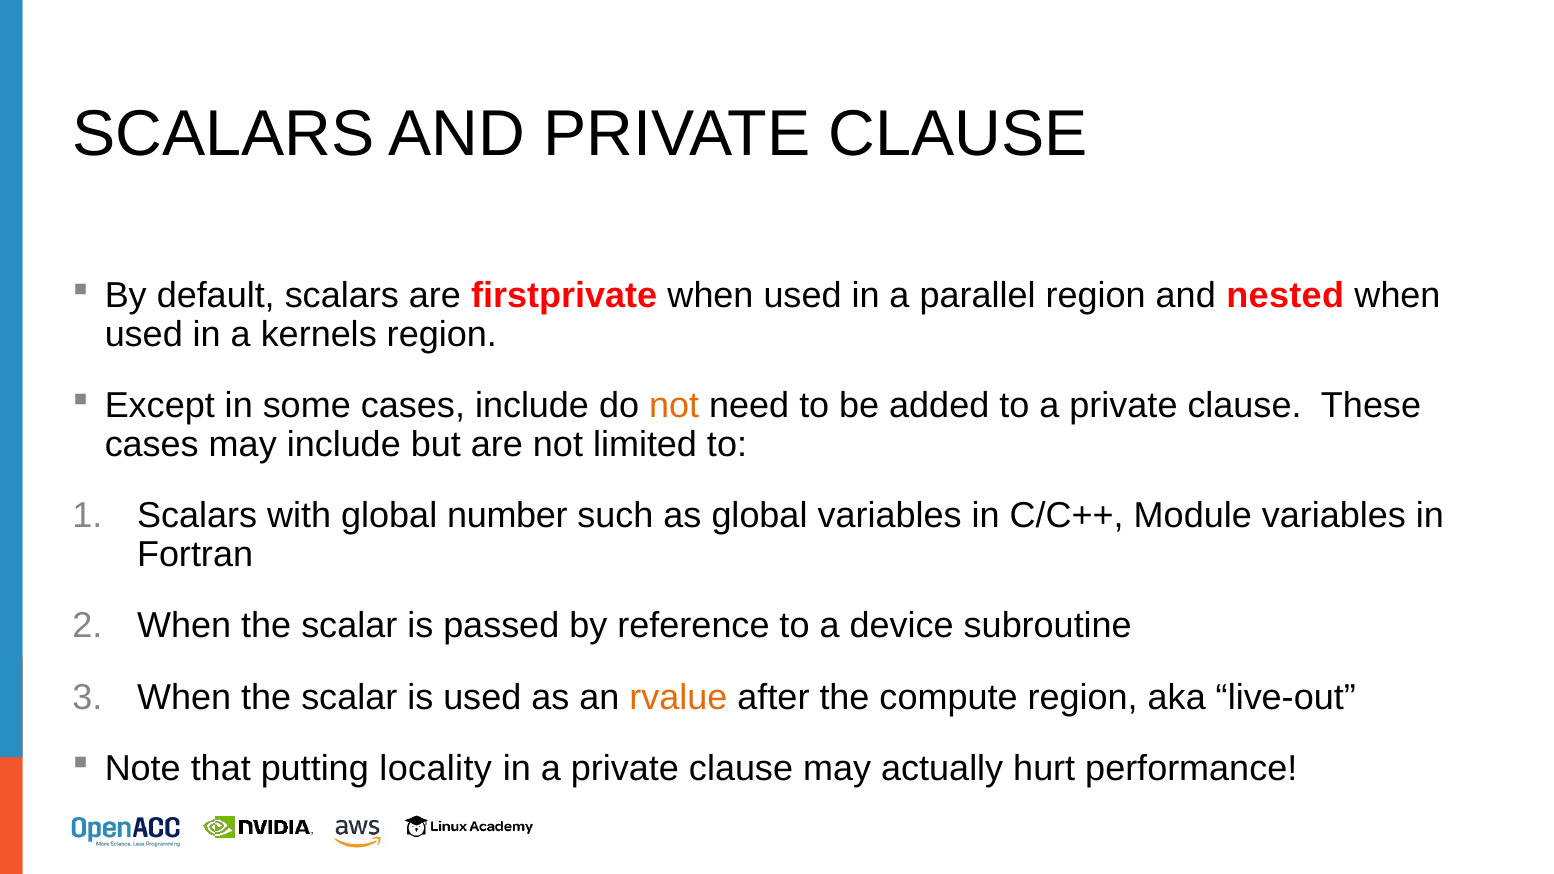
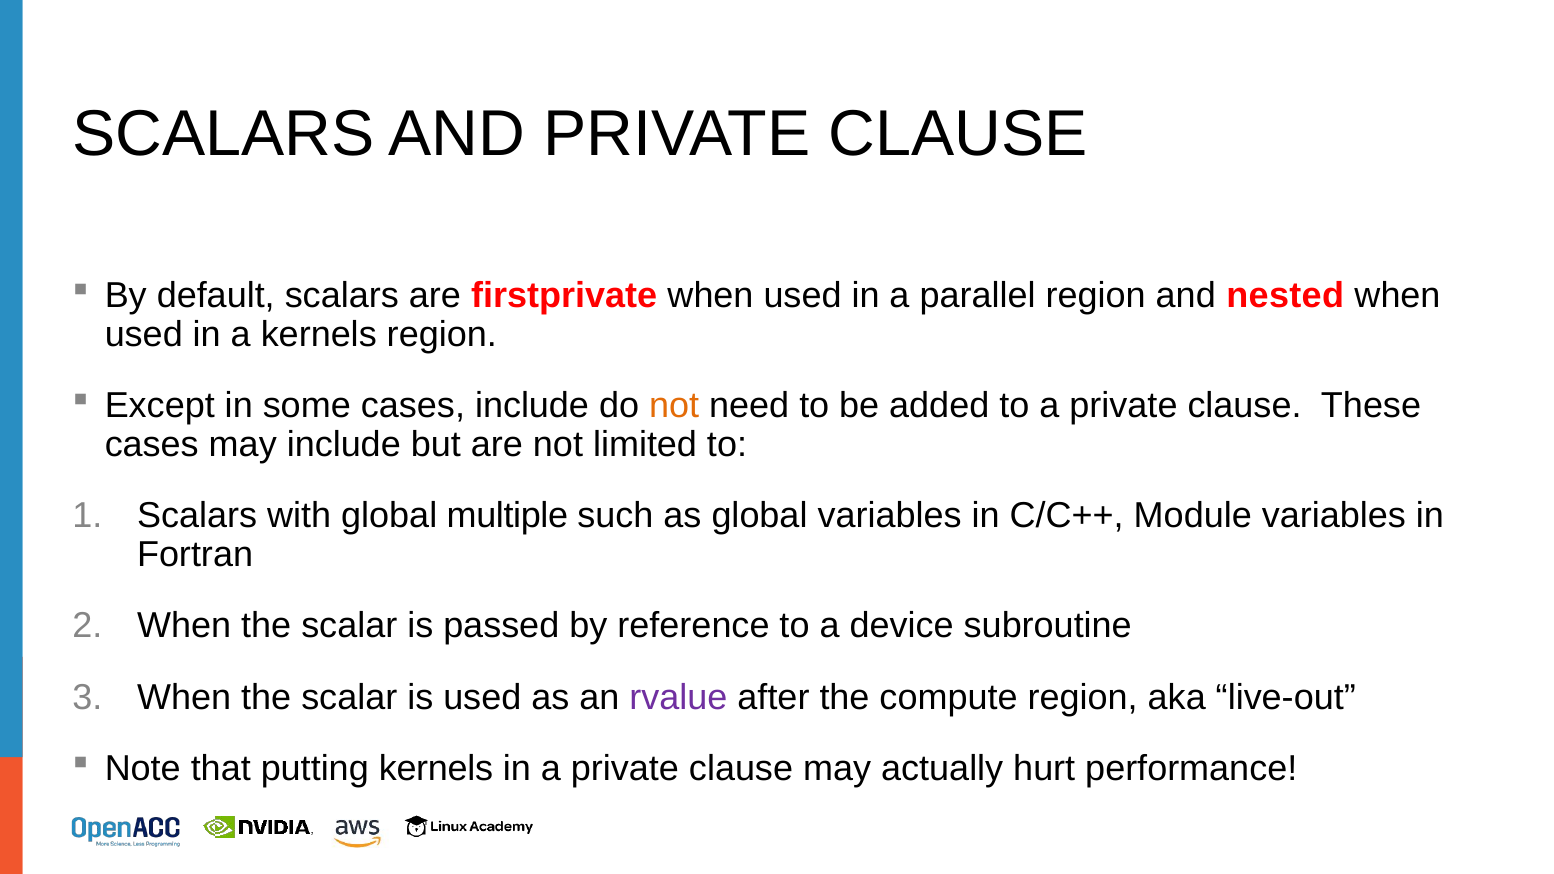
number: number -> multiple
rvalue colour: orange -> purple
putting locality: locality -> kernels
